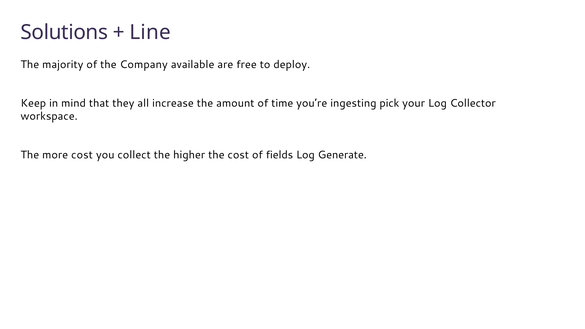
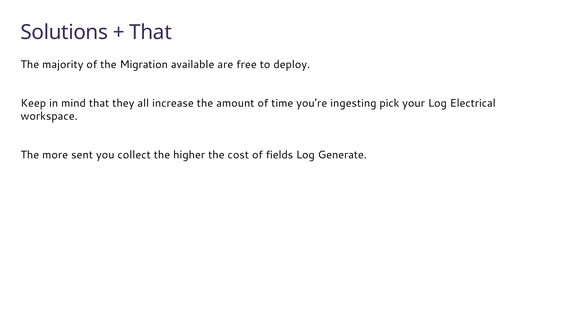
Line at (150, 32): Line -> That
Company: Company -> Migration
Collector: Collector -> Electrical
more cost: cost -> sent
